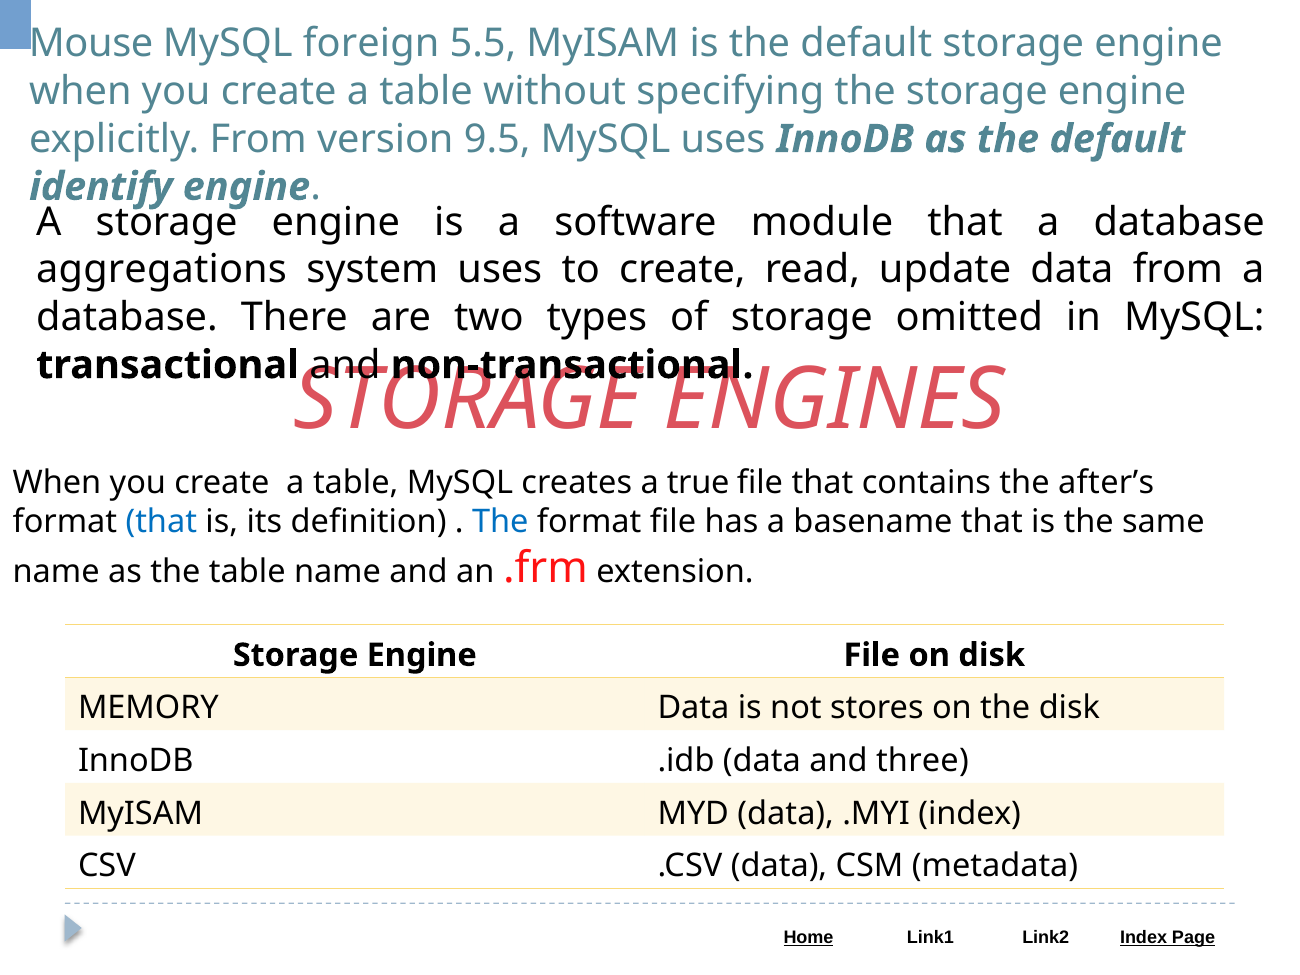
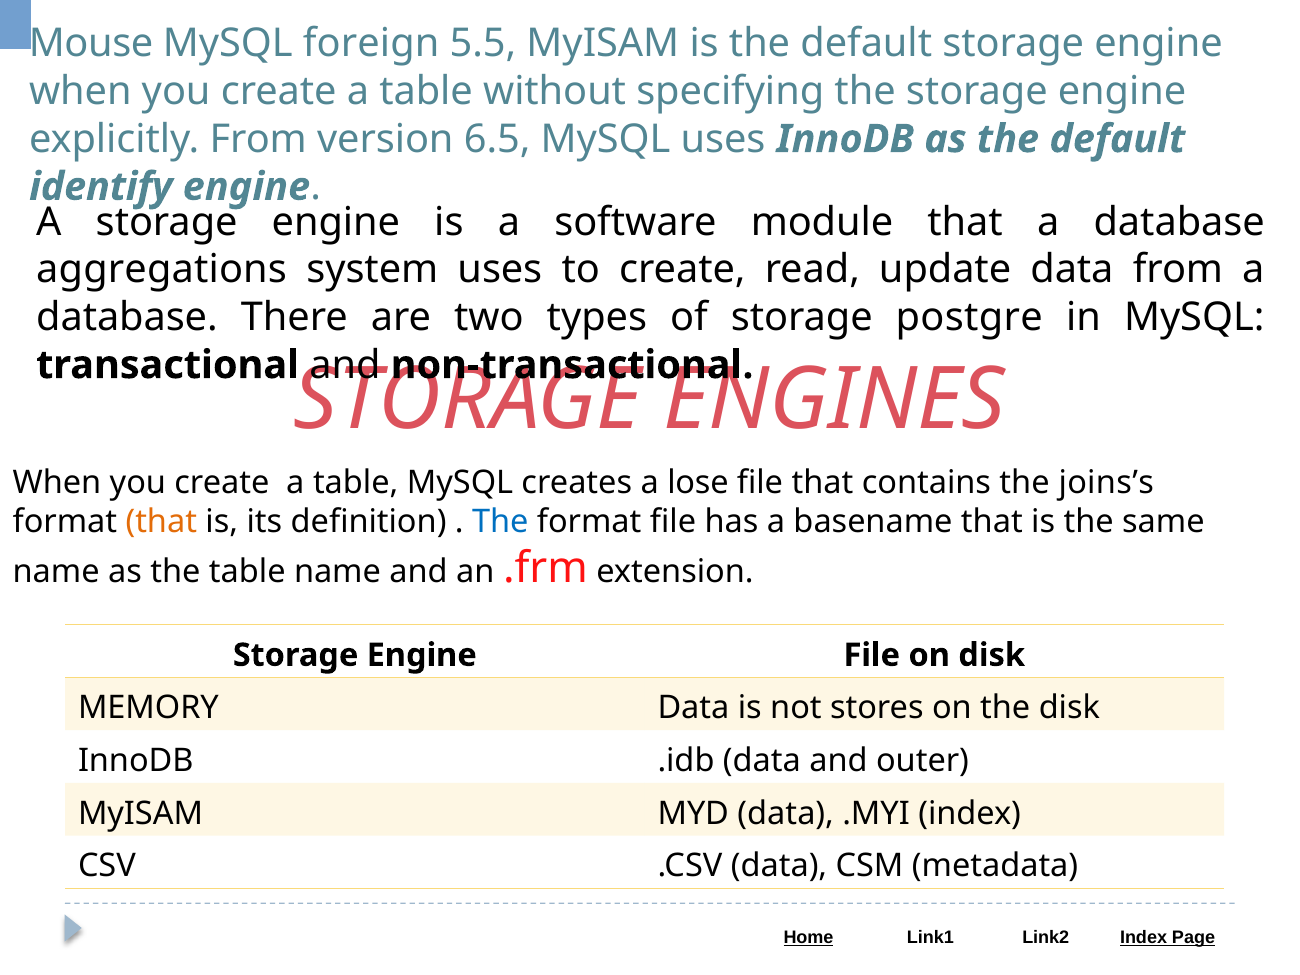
9.5: 9.5 -> 6.5
omitted: omitted -> postgre
true: true -> lose
after’s: after’s -> joins’s
that at (161, 522) colour: blue -> orange
three: three -> outer
